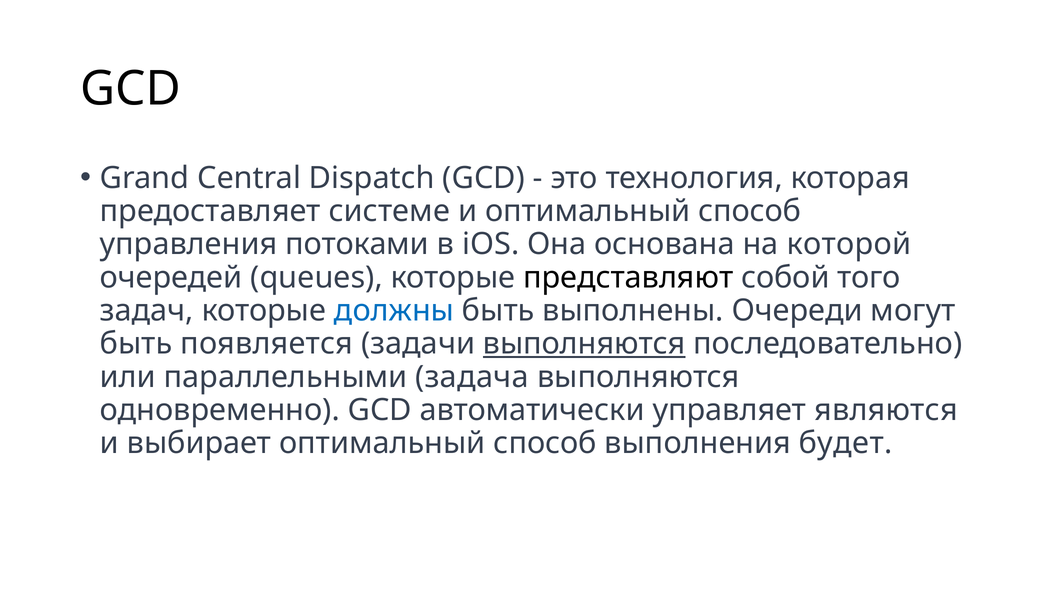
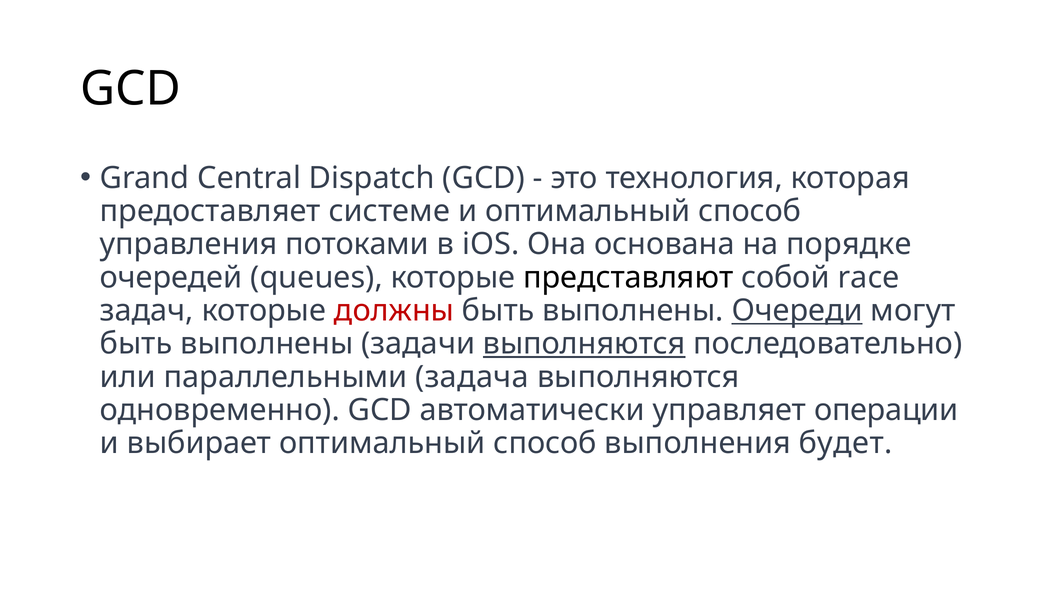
которой: которой -> порядке
того: того -> race
должны colour: blue -> red
Очереди underline: none -> present
появляется at (267, 344): появляется -> выполнены
являются: являются -> операции
